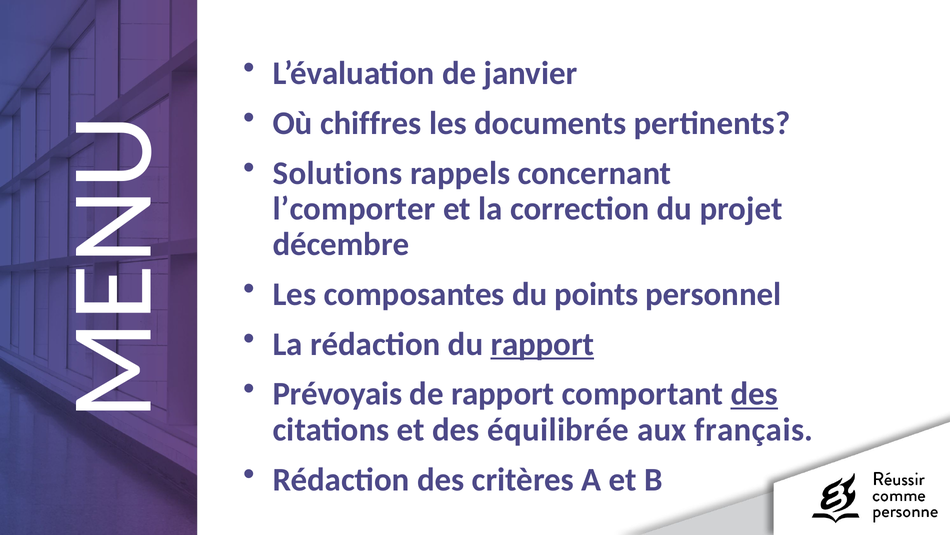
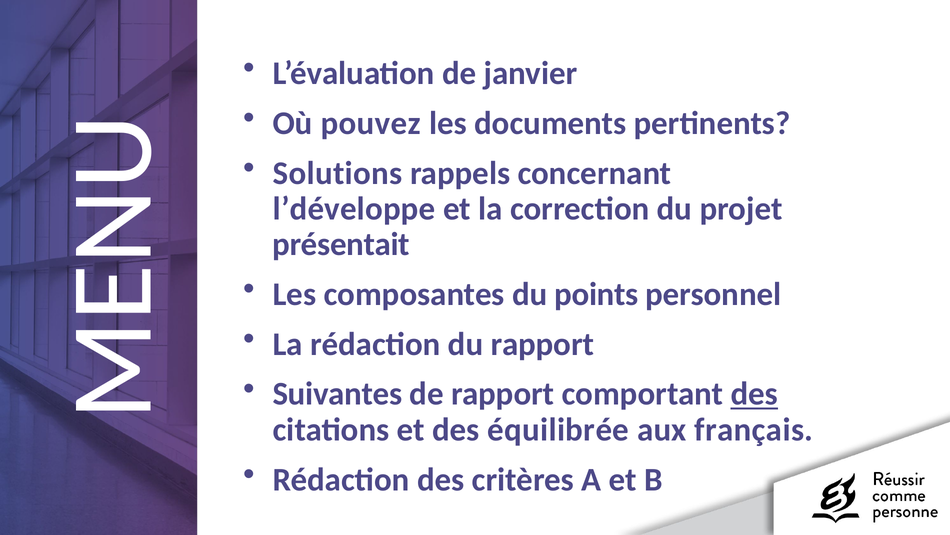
chiffres: chiffres -> pouvez
l’comporter: l’comporter -> l’développe
décembre: décembre -> présentait
rapport at (542, 344) underline: present -> none
Prévoyais: Prévoyais -> Suivantes
